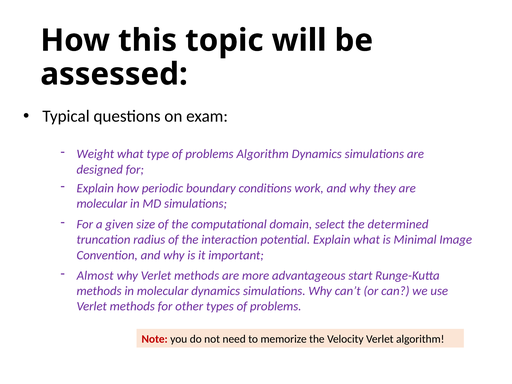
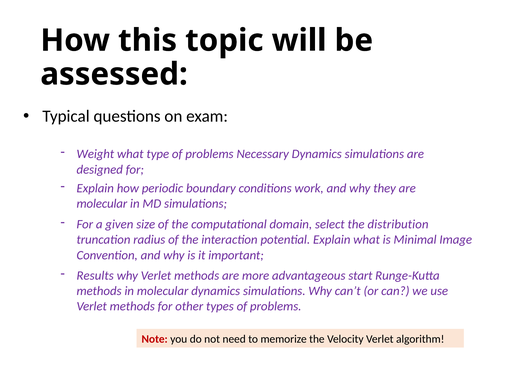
problems Algorithm: Algorithm -> Necessary
determined: determined -> distribution
Almost: Almost -> Results
